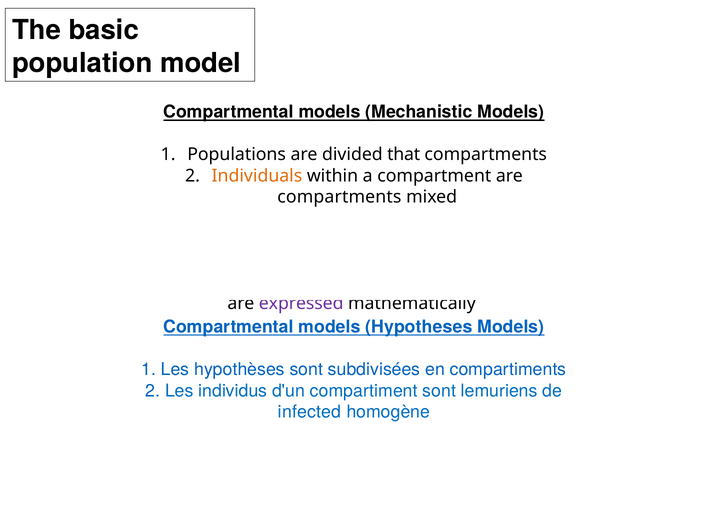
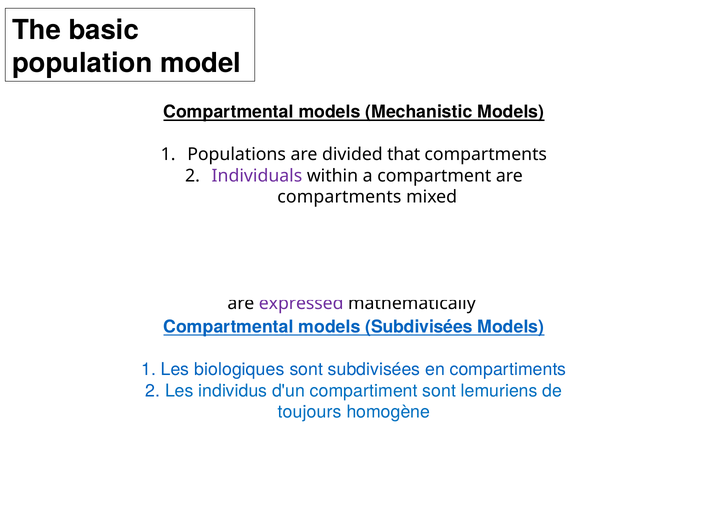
Individuals colour: orange -> purple
models Hypotheses: Hypotheses -> Subdivisées
Les hypothèses: hypothèses -> biologiques
infected: infected -> toujours
